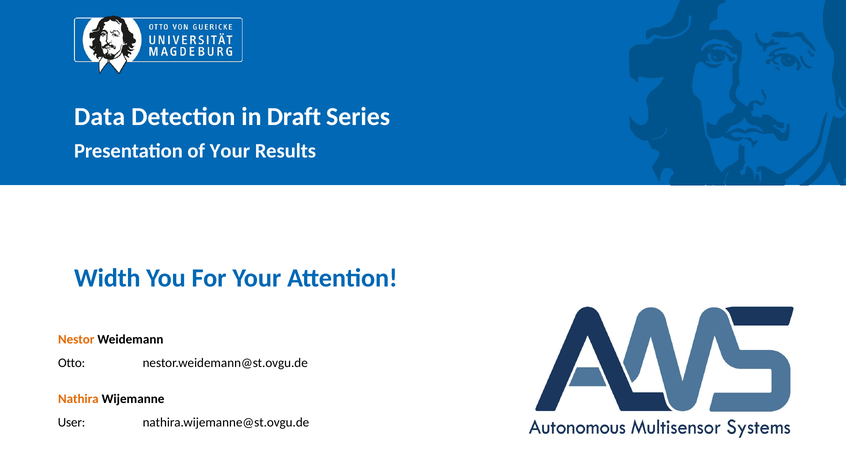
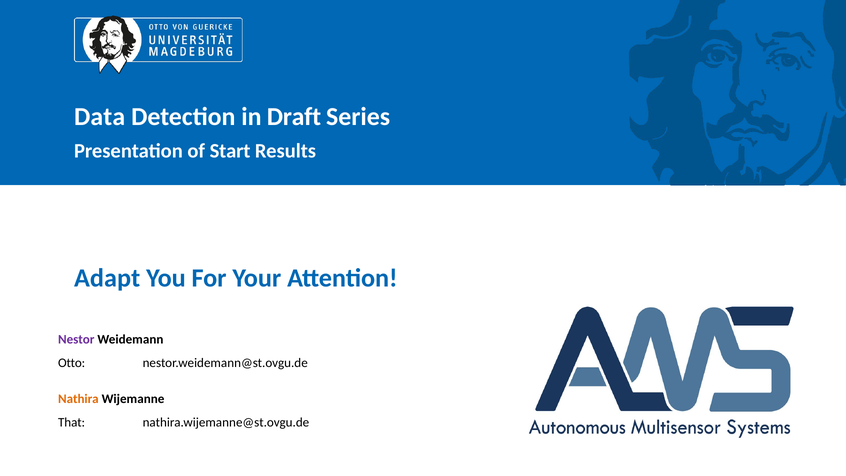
of Your: Your -> Start
Width: Width -> Adapt
Nestor colour: orange -> purple
User: User -> That
